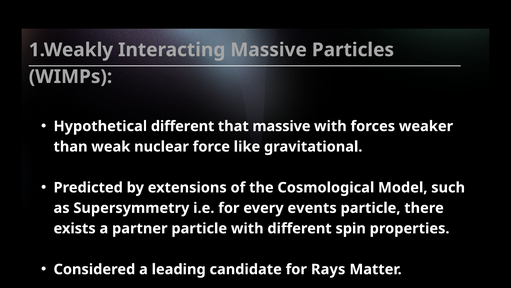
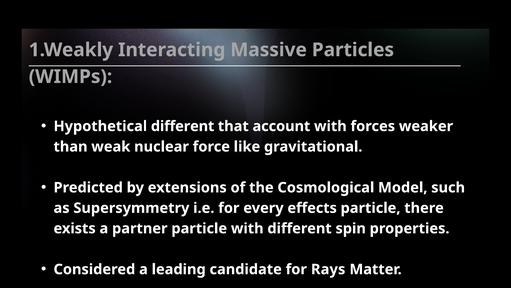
that massive: massive -> account
events: events -> effects
